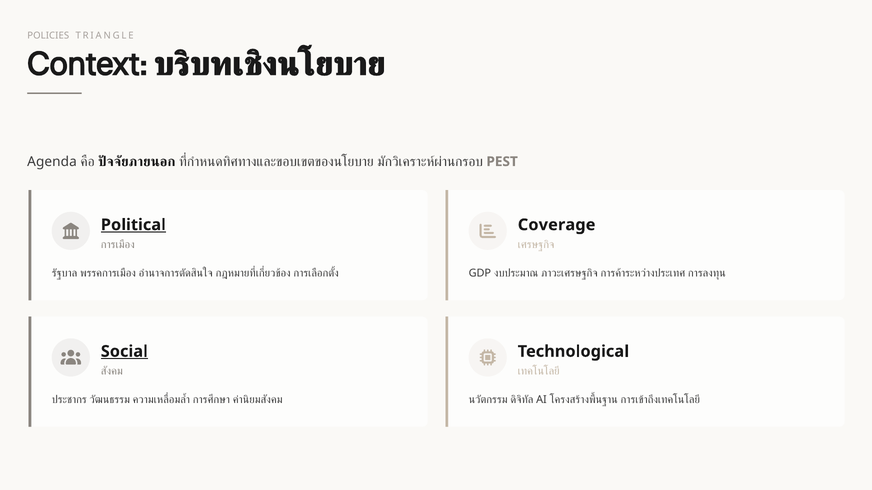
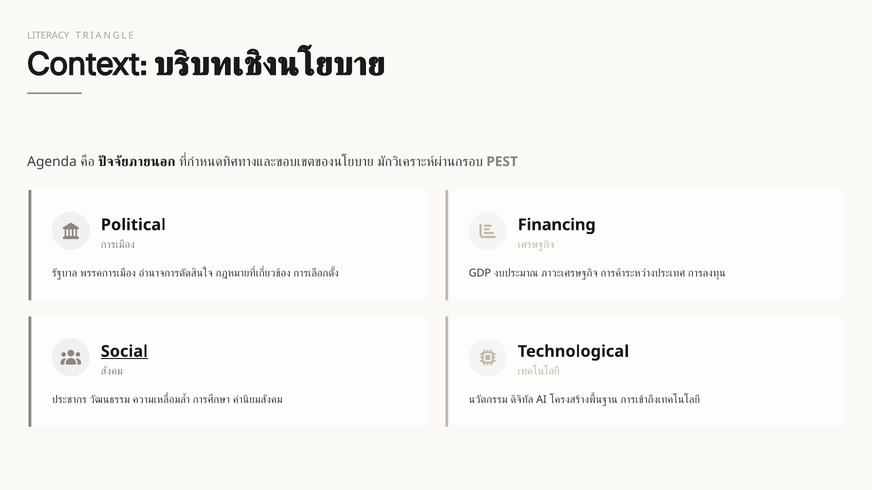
POLICIES: POLICIES -> LITERACY
Political underline: present -> none
Coverage: Coverage -> Financing
